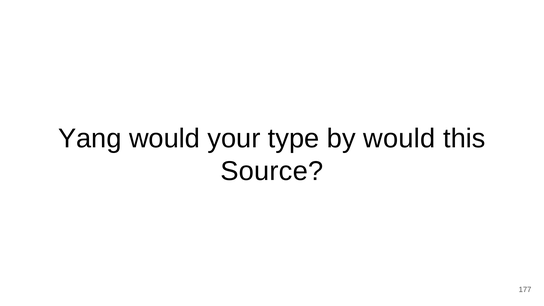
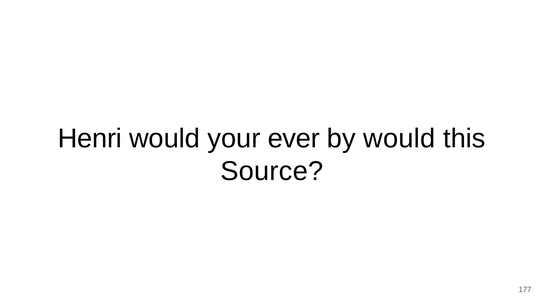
Yang: Yang -> Henri
type: type -> ever
